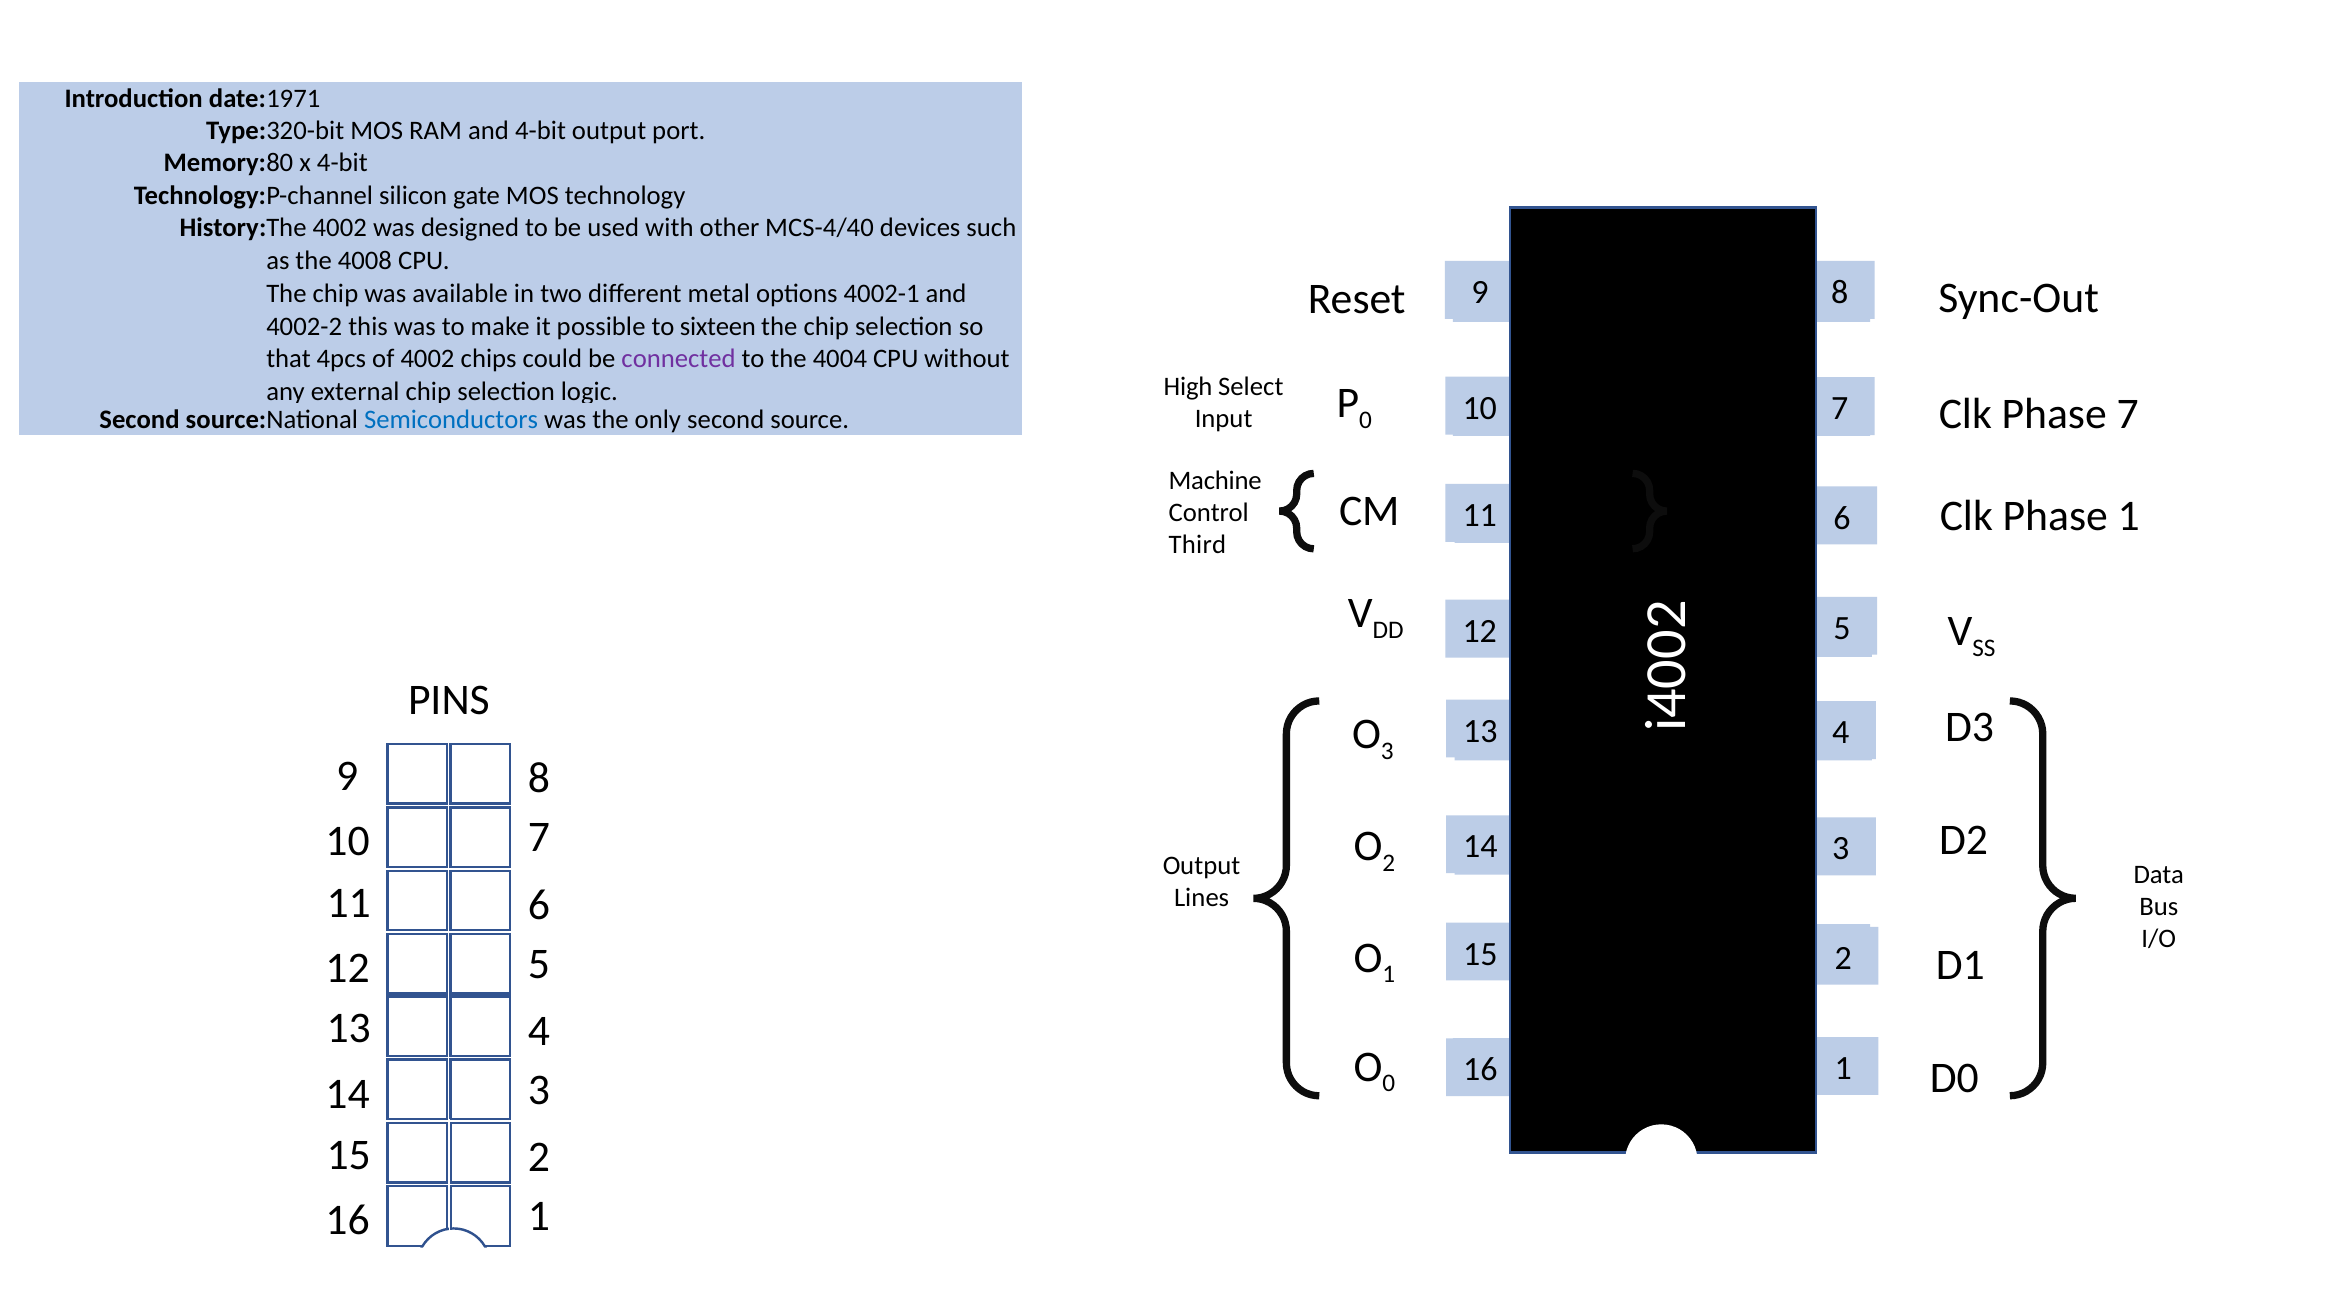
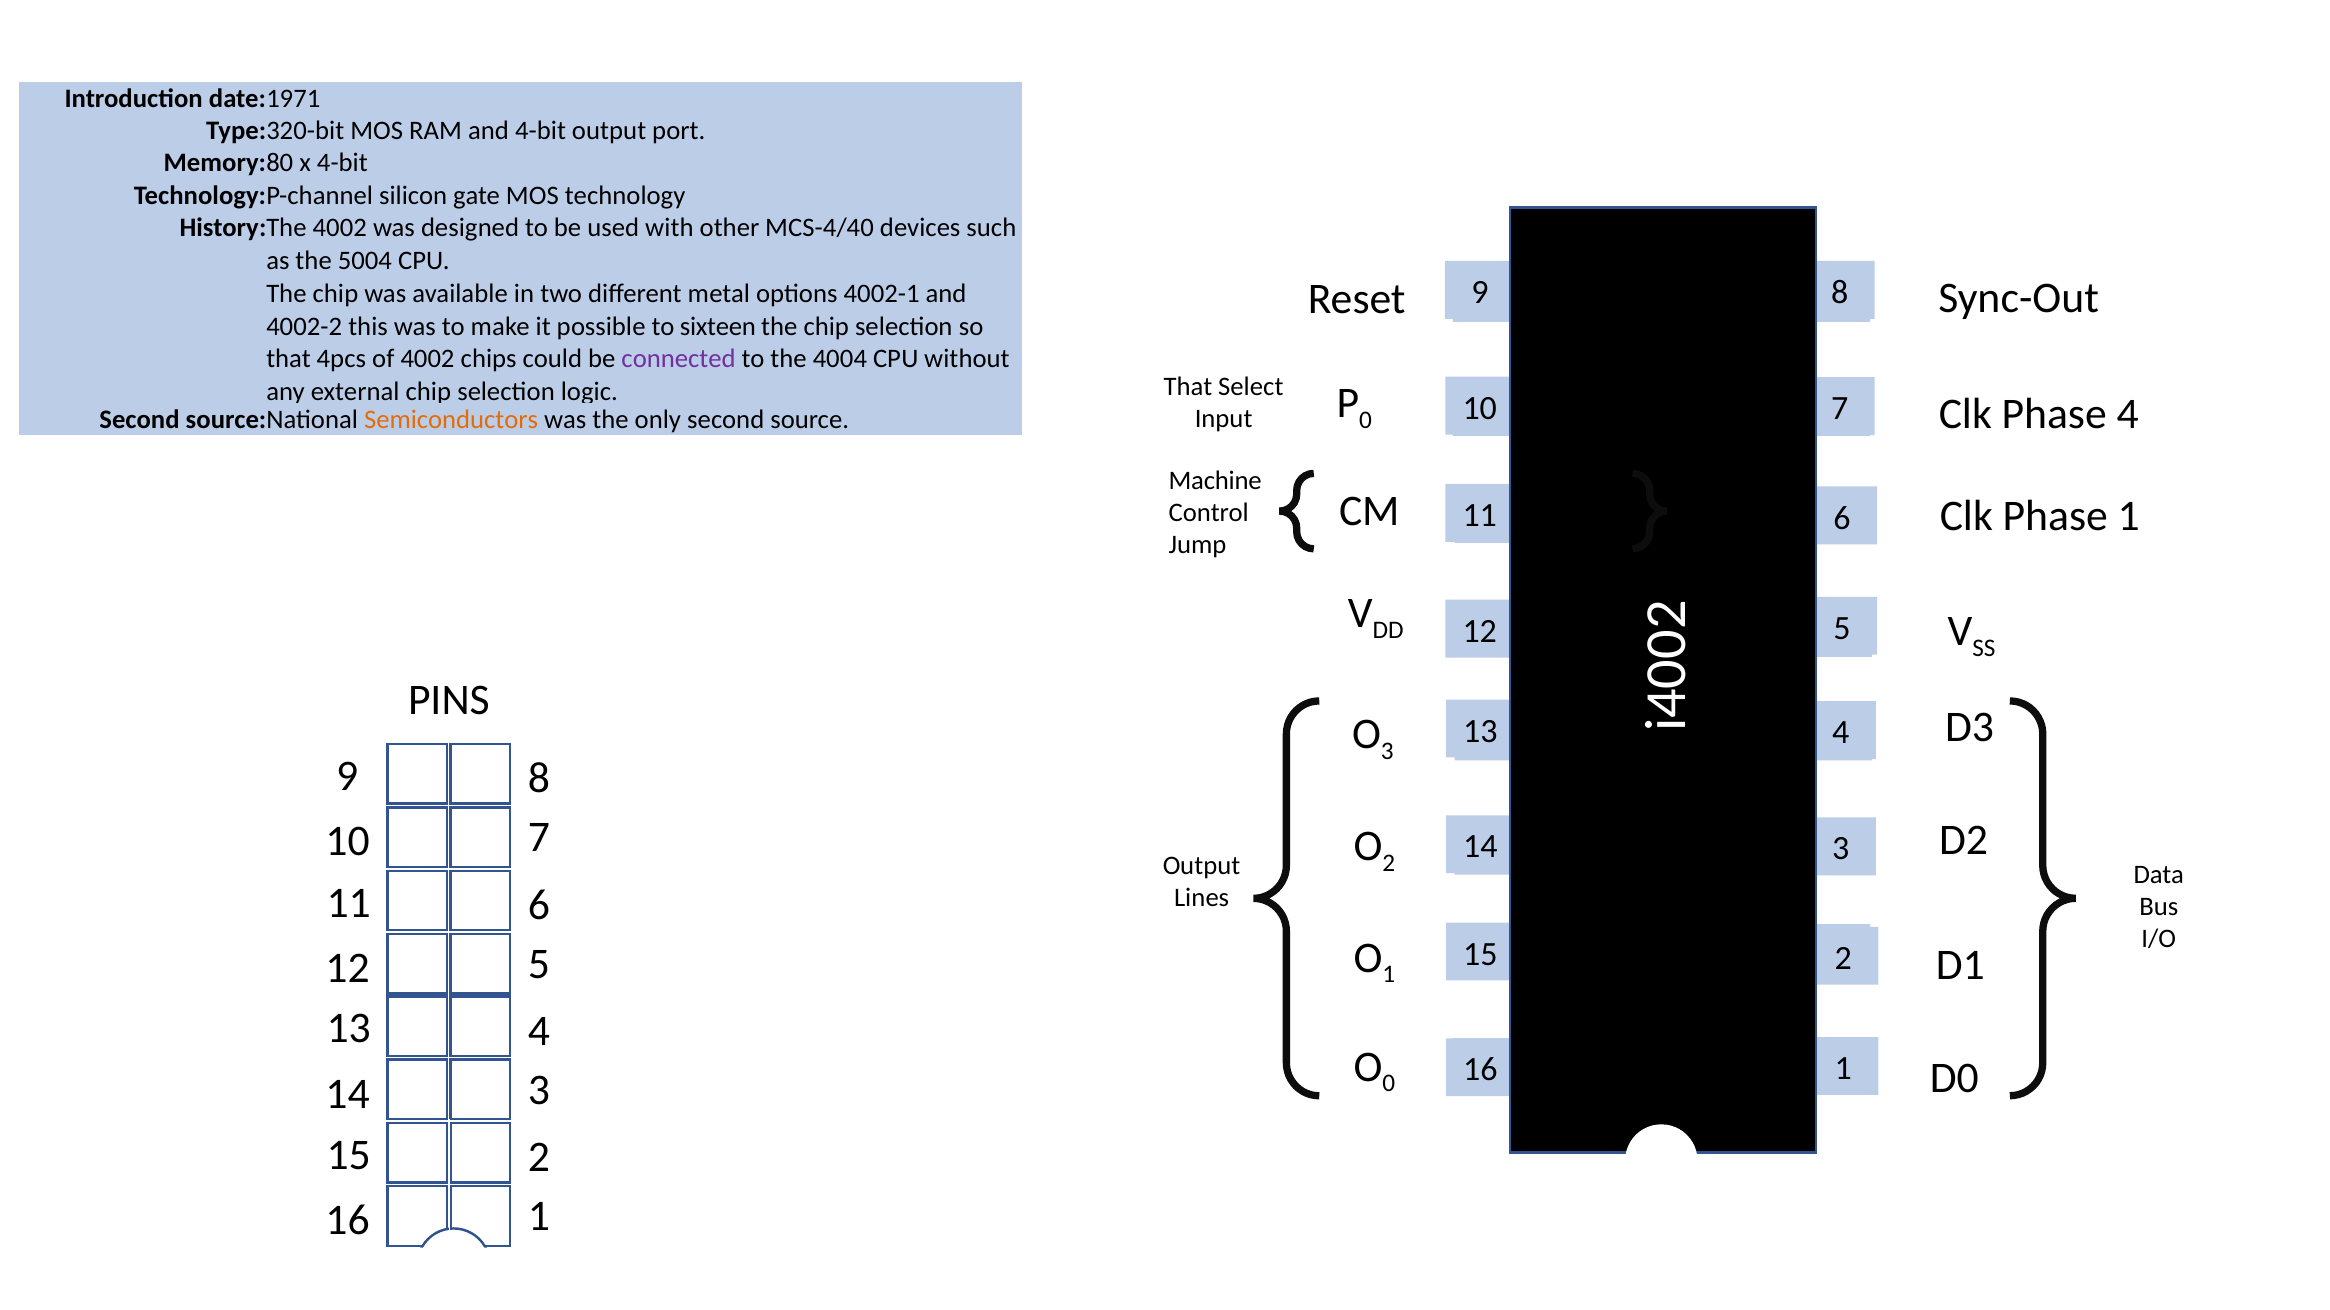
4008: 4008 -> 5004
High at (1188, 387): High -> That
Phase 7: 7 -> 4
Semiconductors colour: blue -> orange
Third: Third -> Jump
